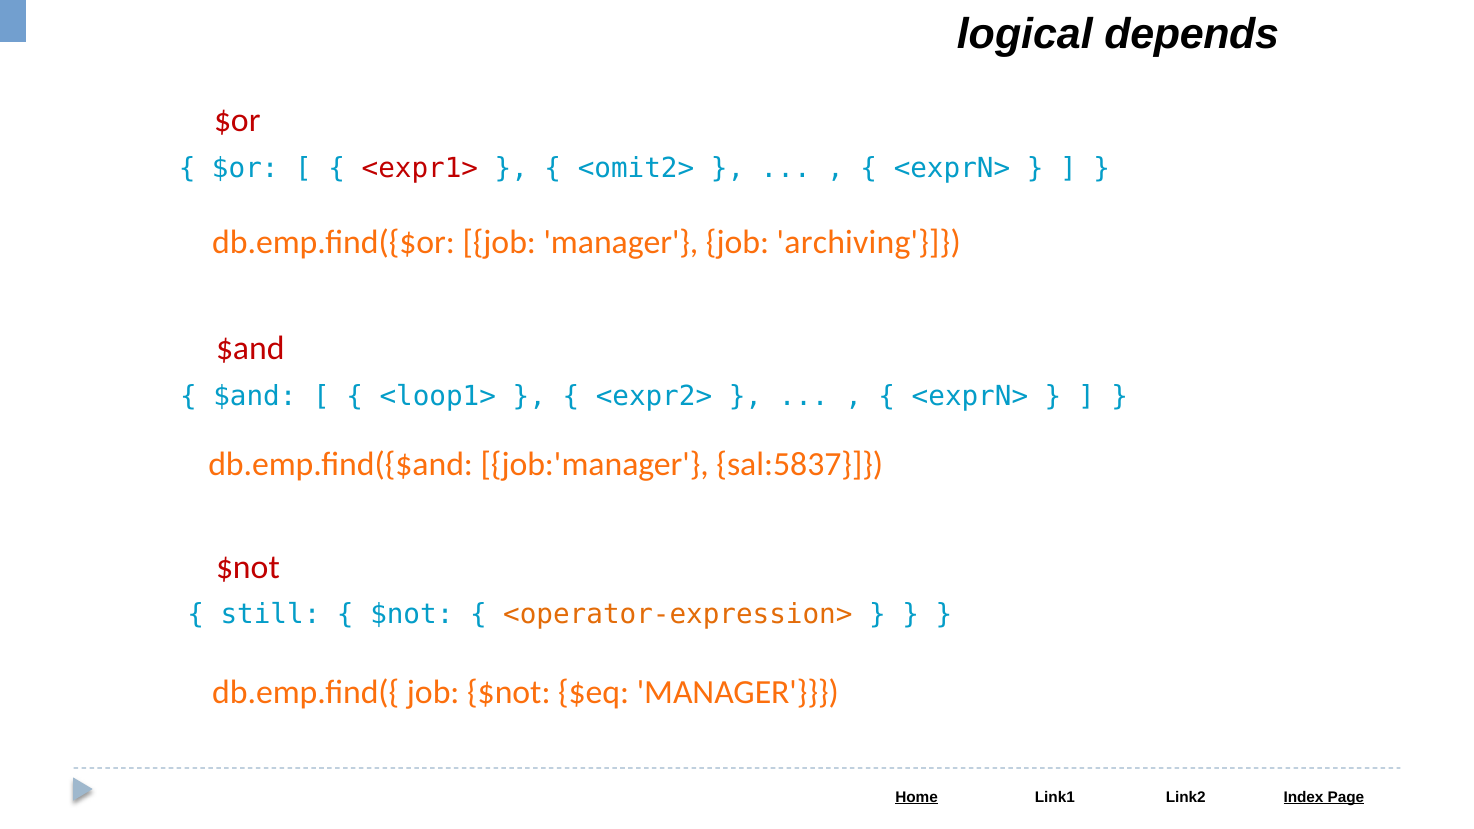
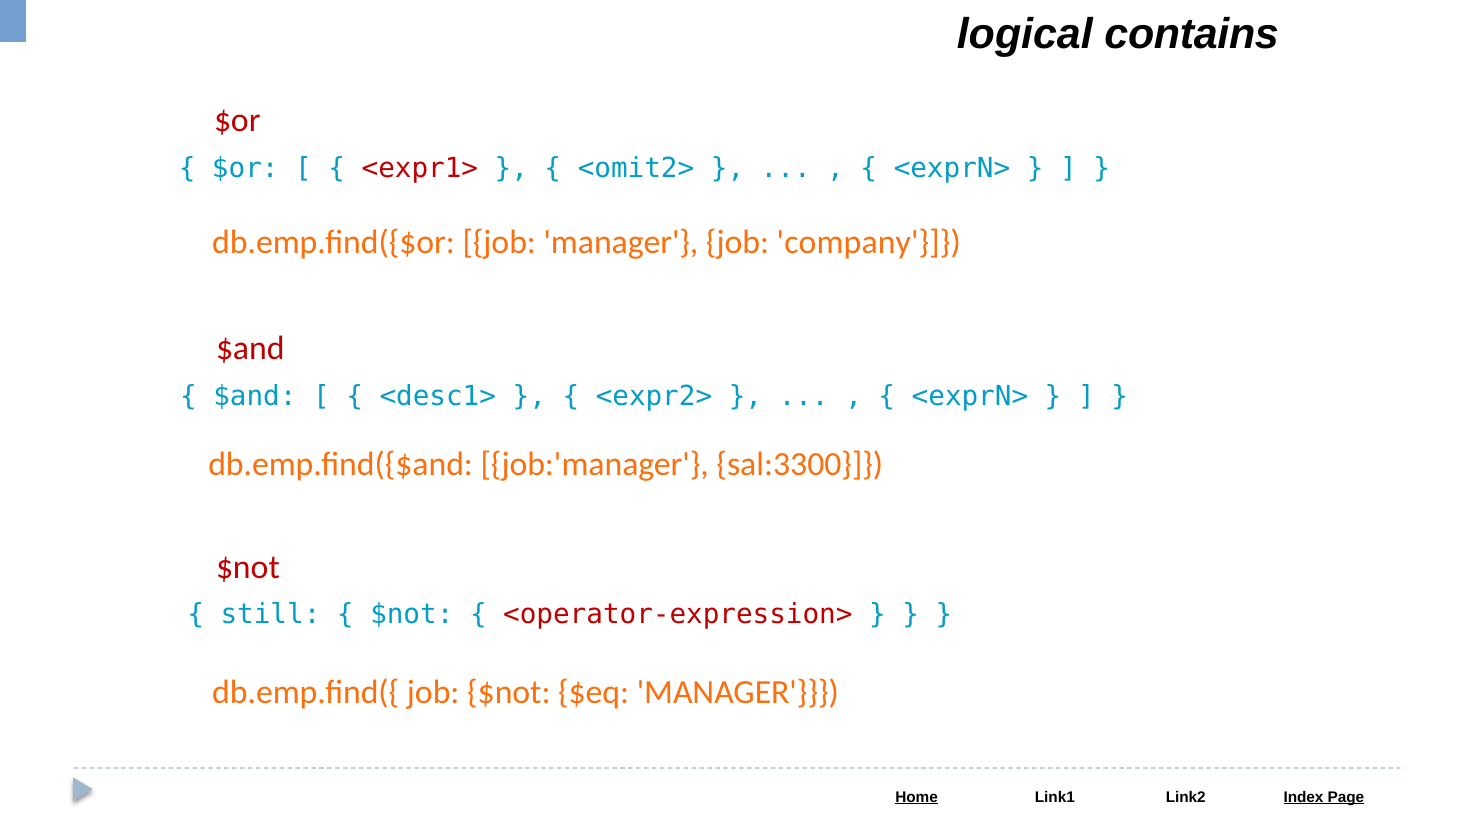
depends: depends -> contains
archiving: archiving -> company
<loop1>: <loop1> -> <desc1>
sal:5837: sal:5837 -> sal:3300
<operator-expression> colour: orange -> red
